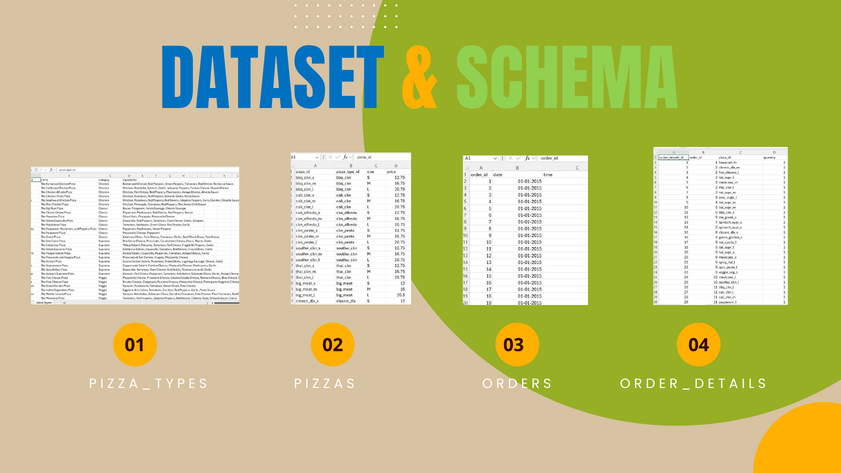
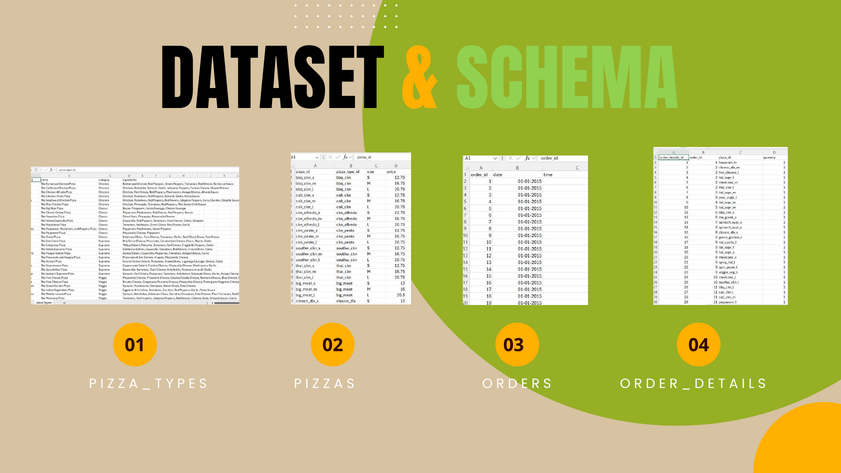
DATASET colour: blue -> black
